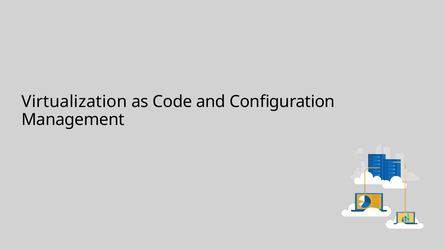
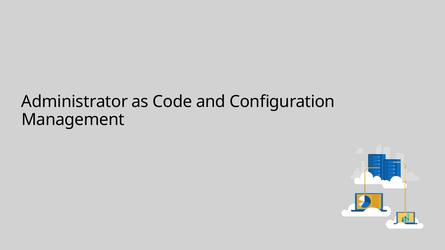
Virtualization: Virtualization -> Administrator
